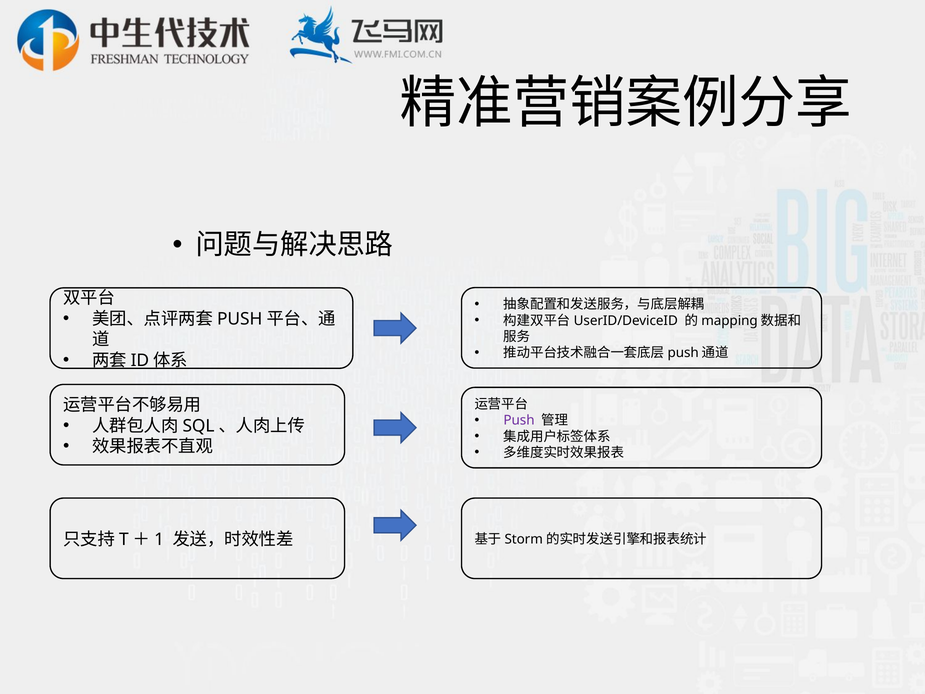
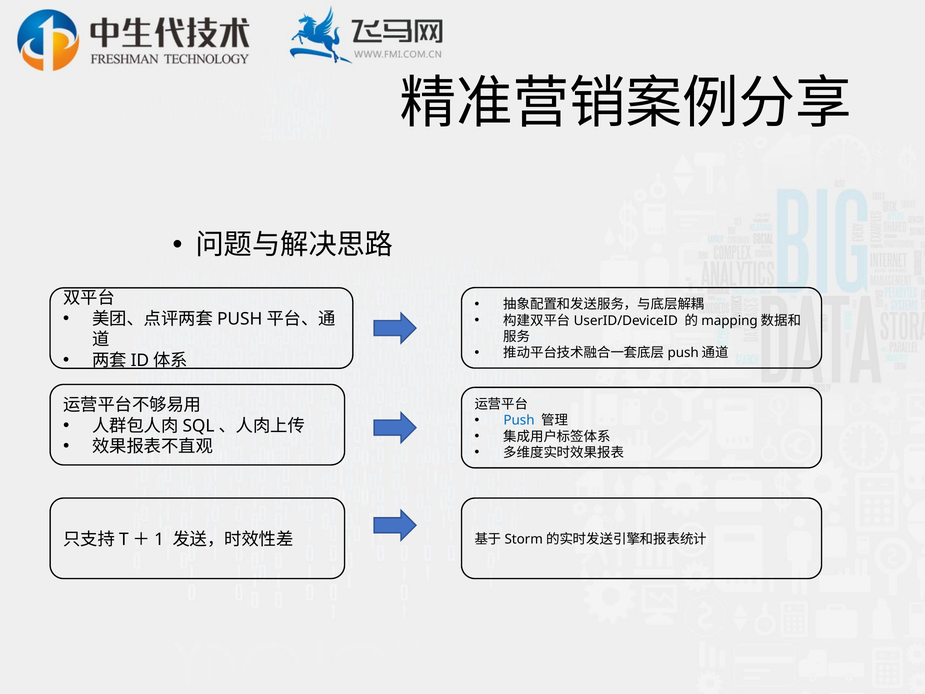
Push colour: purple -> blue
